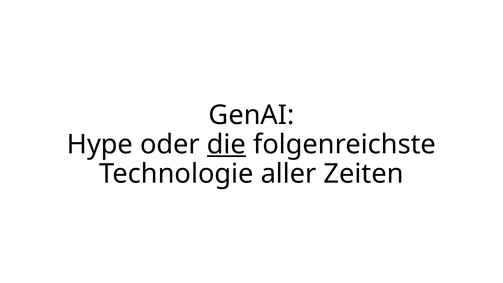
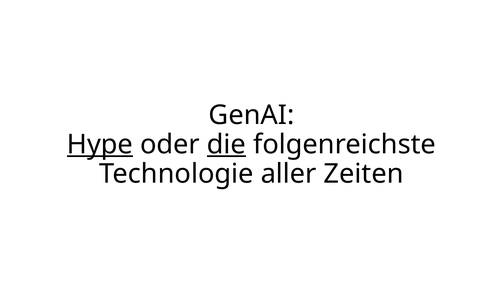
Hype underline: none -> present
